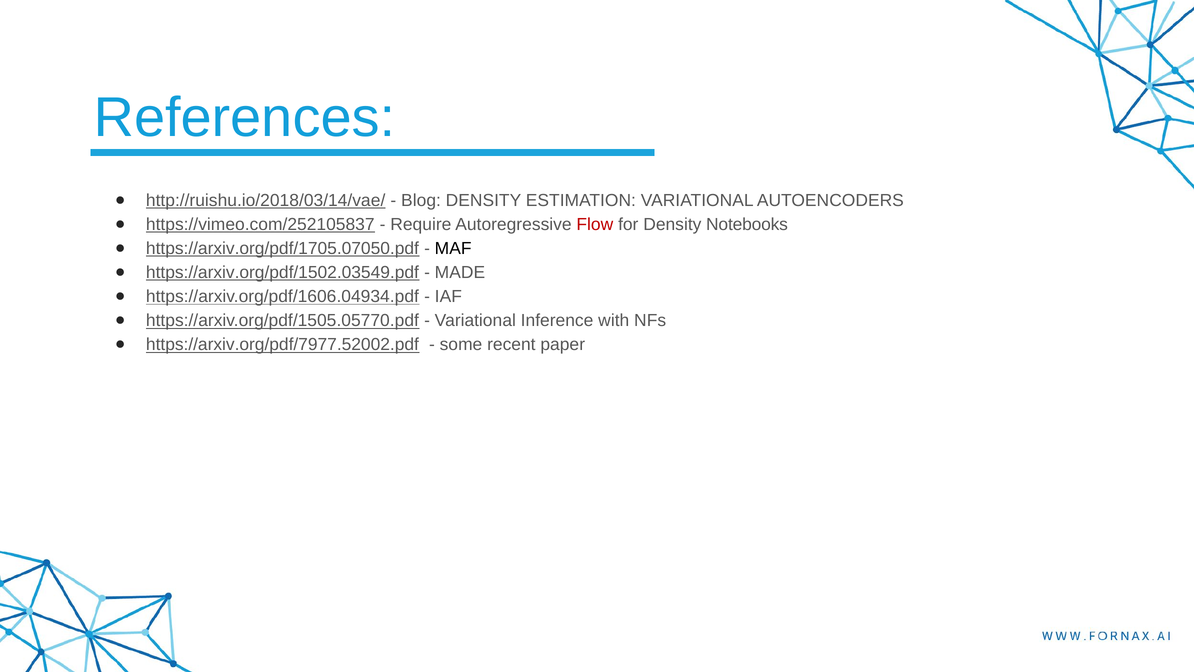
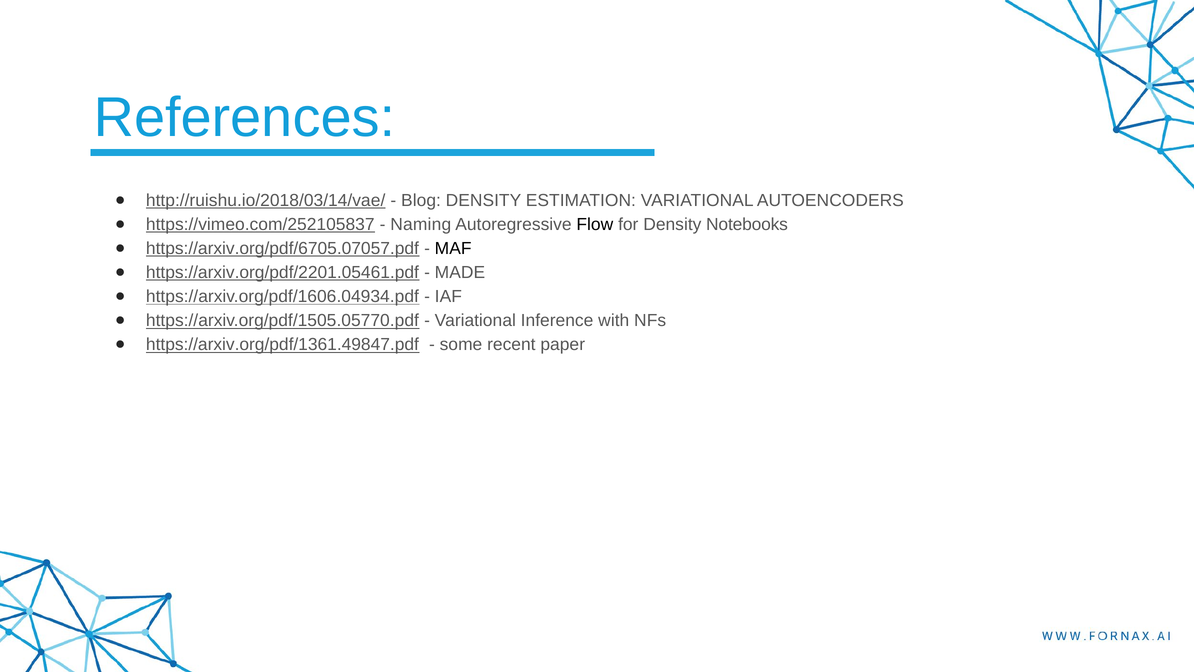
Require: Require -> Naming
Flow colour: red -> black
https://arxiv.org/pdf/1705.07050.pdf: https://arxiv.org/pdf/1705.07050.pdf -> https://arxiv.org/pdf/6705.07057.pdf
https://arxiv.org/pdf/1502.03549.pdf: https://arxiv.org/pdf/1502.03549.pdf -> https://arxiv.org/pdf/2201.05461.pdf
https://arxiv.org/pdf/7977.52002.pdf: https://arxiv.org/pdf/7977.52002.pdf -> https://arxiv.org/pdf/1361.49847.pdf
